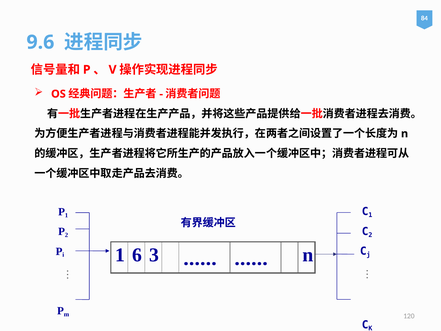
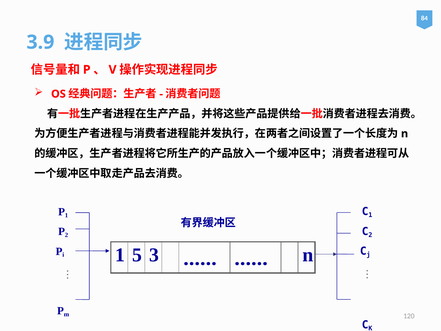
9.6: 9.6 -> 3.9
6: 6 -> 5
